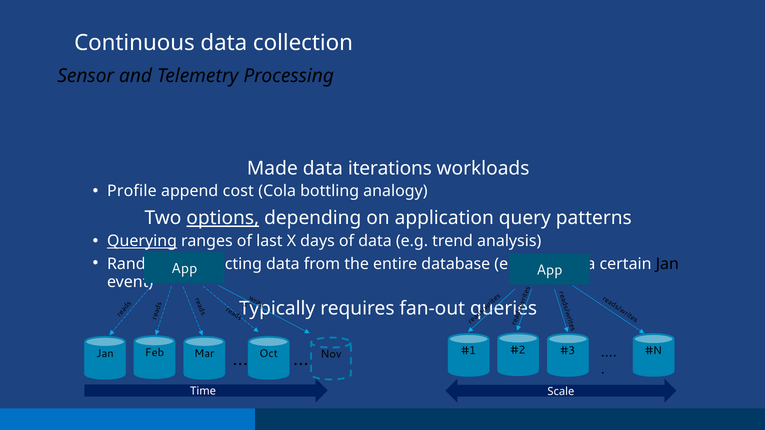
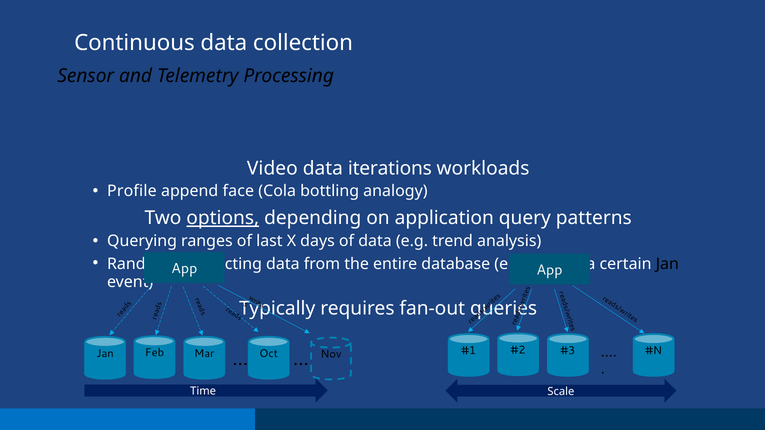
Made: Made -> Video
cost: cost -> face
Querying underline: present -> none
